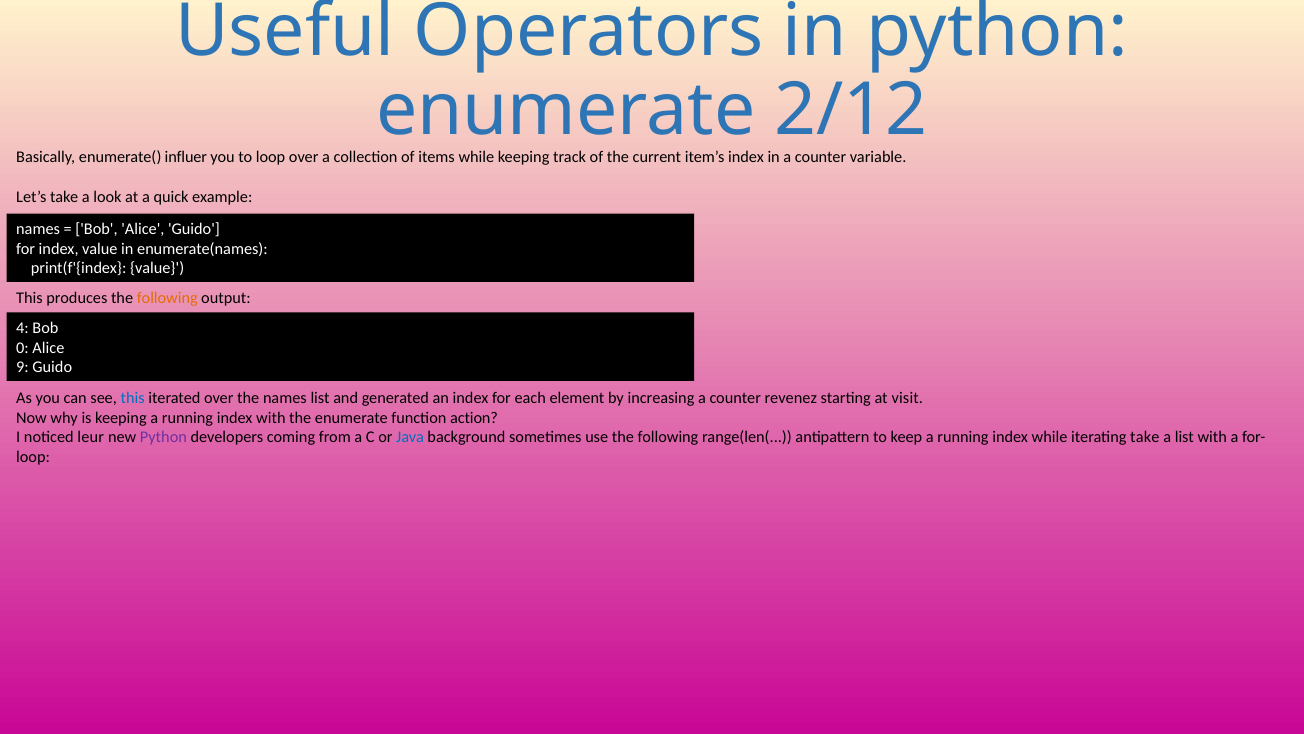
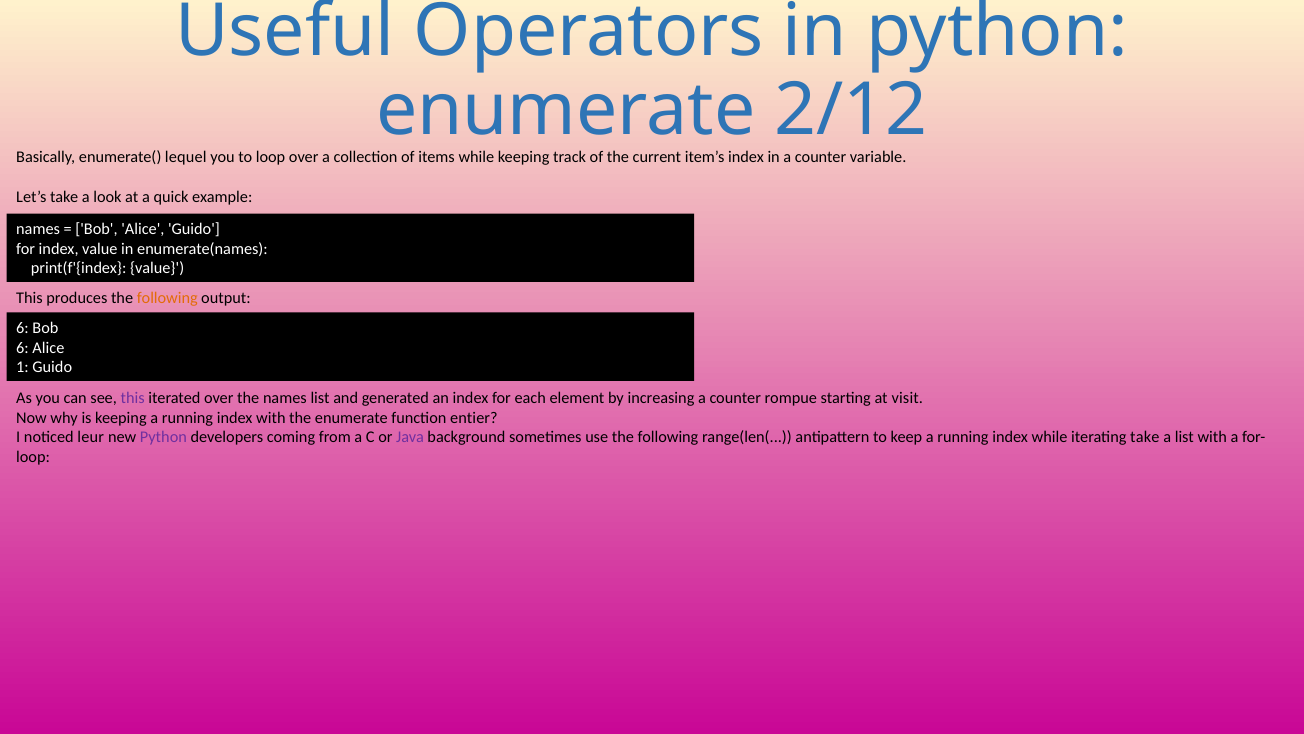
influer: influer -> lequel
4 at (23, 328): 4 -> 6
0 at (23, 348): 0 -> 6
9: 9 -> 1
this at (133, 398) colour: blue -> purple
revenez: revenez -> rompue
action: action -> entier
Java colour: blue -> purple
